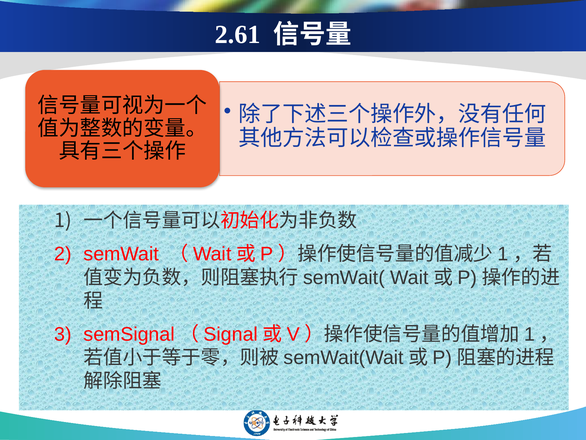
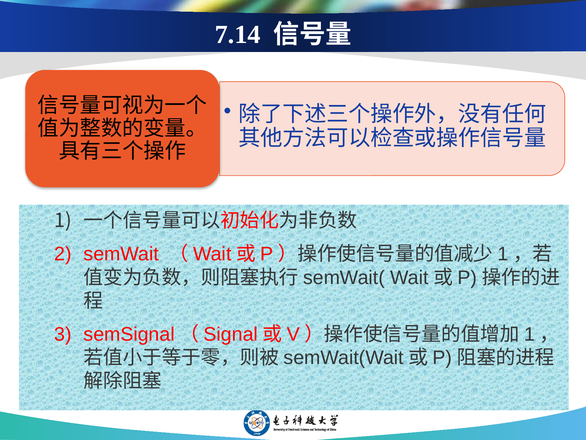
2.61: 2.61 -> 7.14
